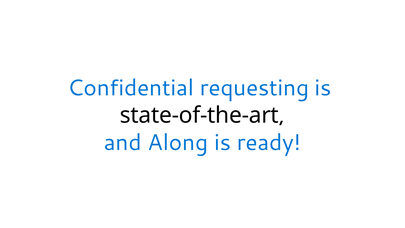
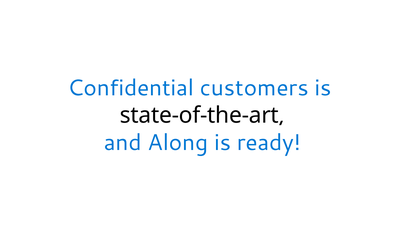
requesting: requesting -> customers
